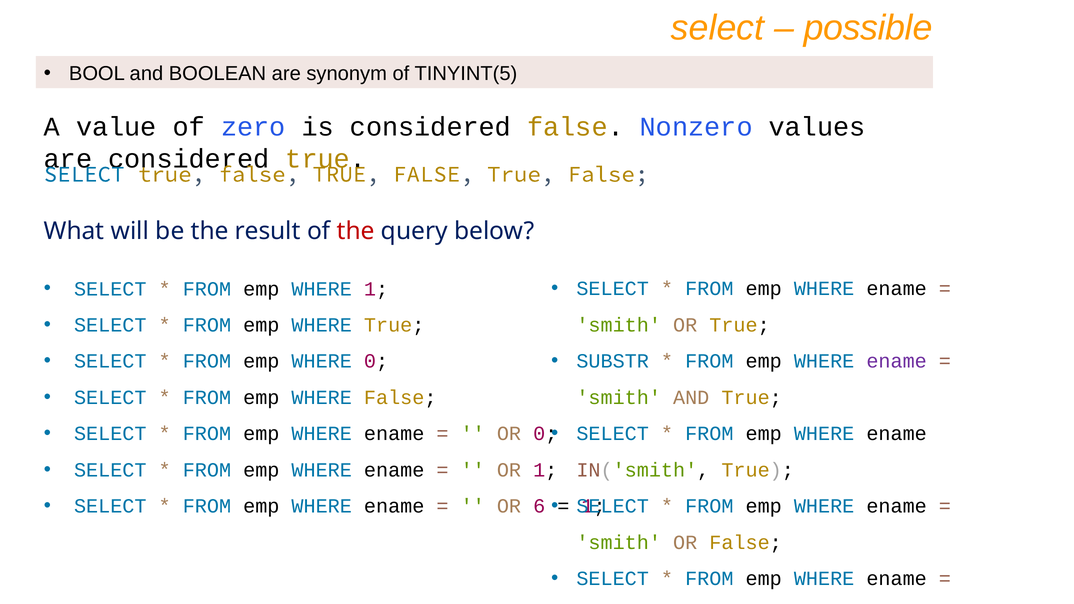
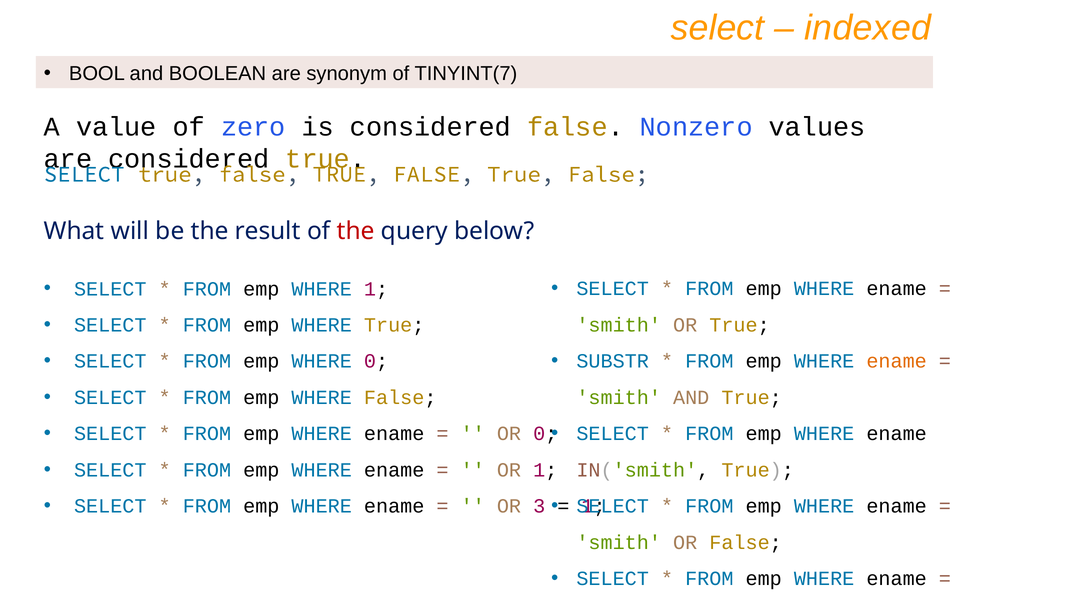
possible: possible -> indexed
TINYINT(5: TINYINT(5 -> TINYINT(7
ename at (897, 361) colour: purple -> orange
6: 6 -> 3
